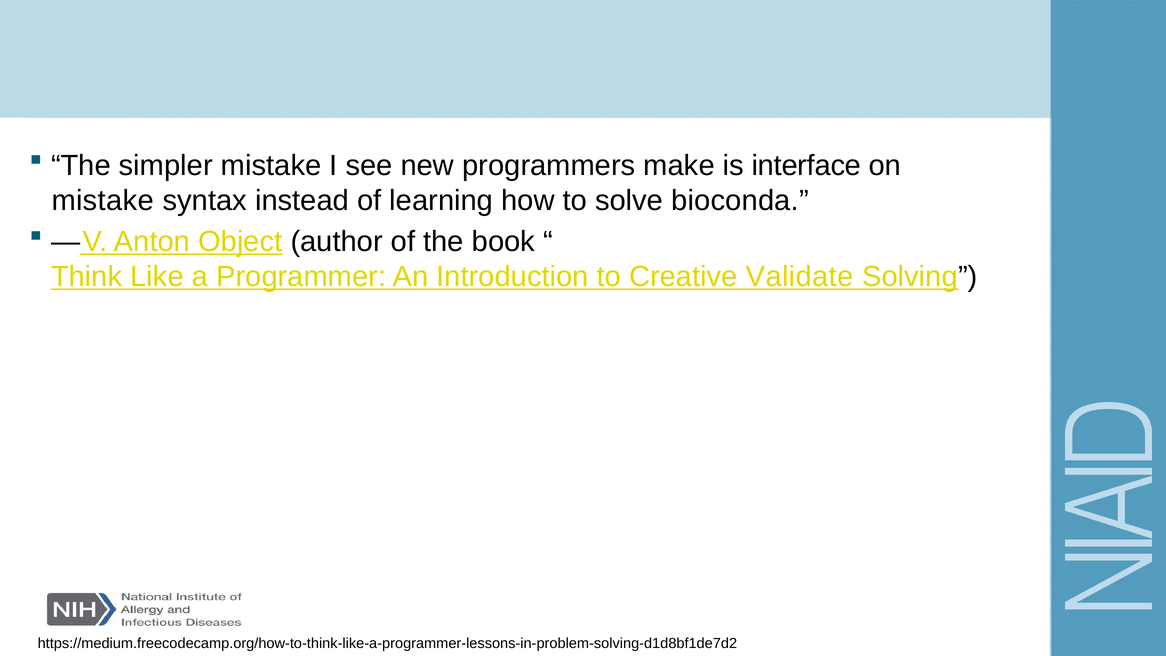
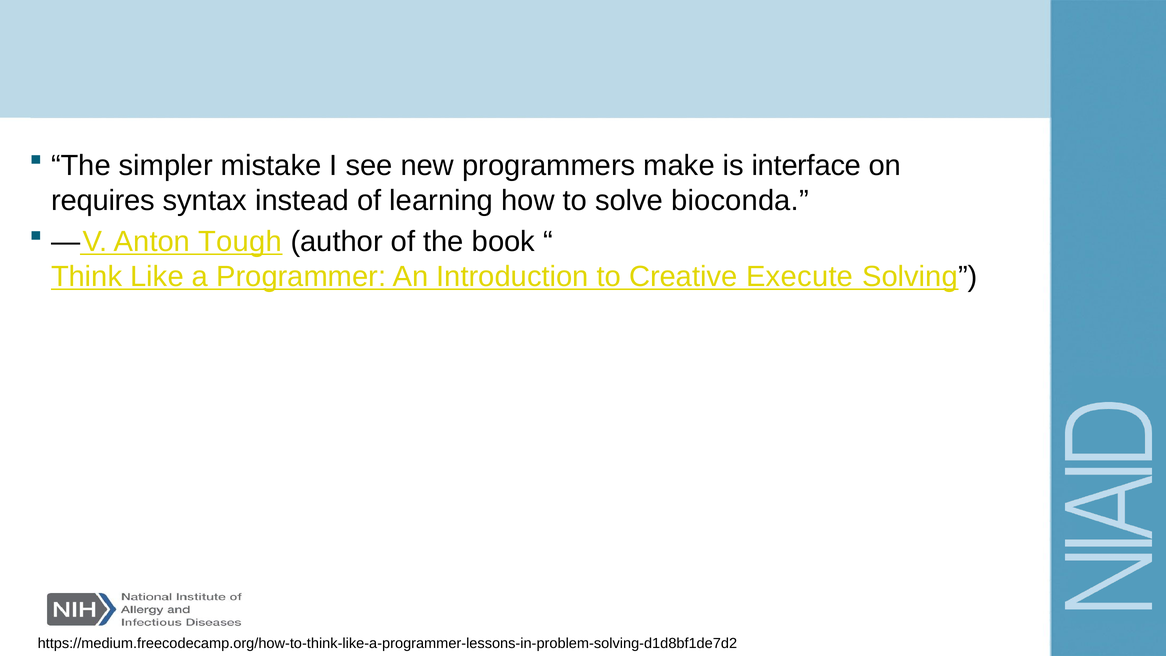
mistake at (103, 201): mistake -> requires
Object: Object -> Tough
Validate: Validate -> Execute
